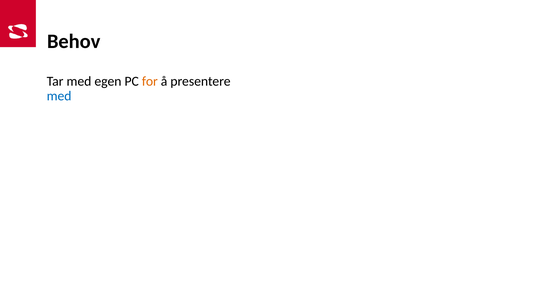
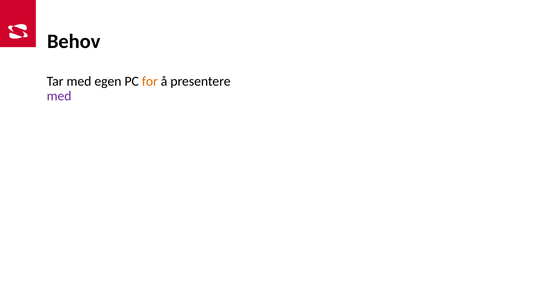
med at (59, 96) colour: blue -> purple
